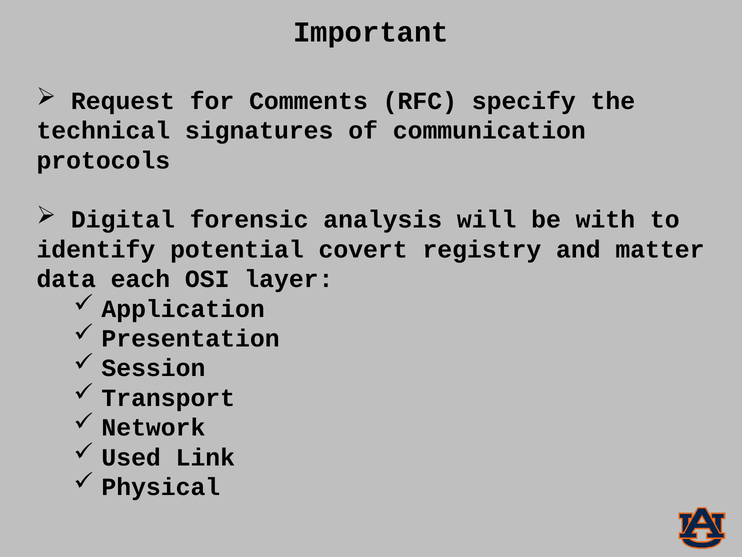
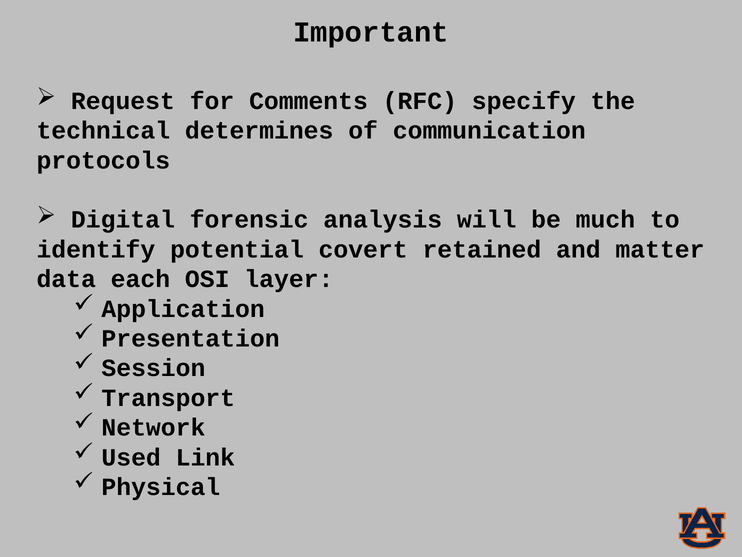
signatures: signatures -> determines
with: with -> much
registry: registry -> retained
